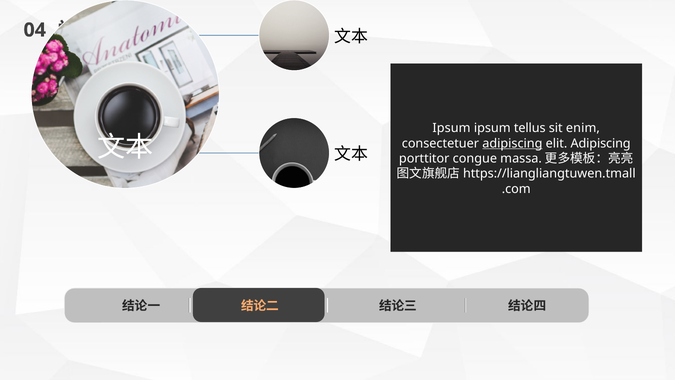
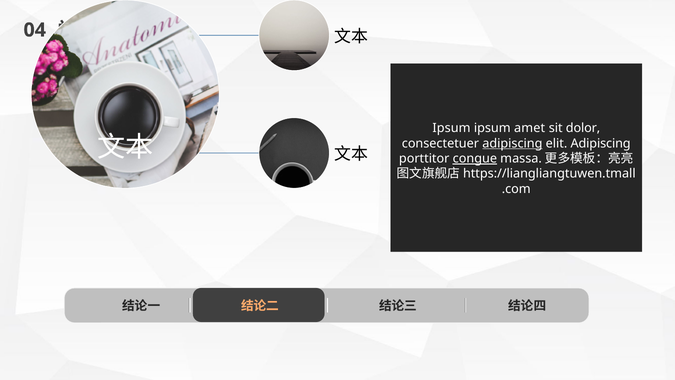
tellus: tellus -> amet
enim: enim -> dolor
congue underline: none -> present
